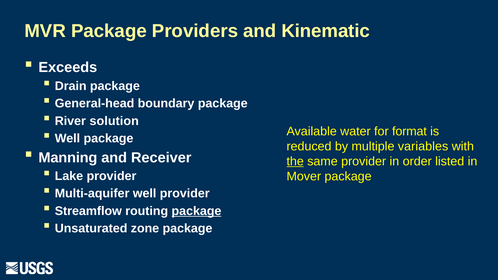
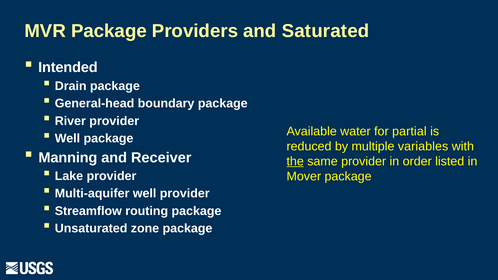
Kinematic: Kinematic -> Saturated
Exceeds: Exceeds -> Intended
River solution: solution -> provider
format: format -> partial
package at (196, 211) underline: present -> none
